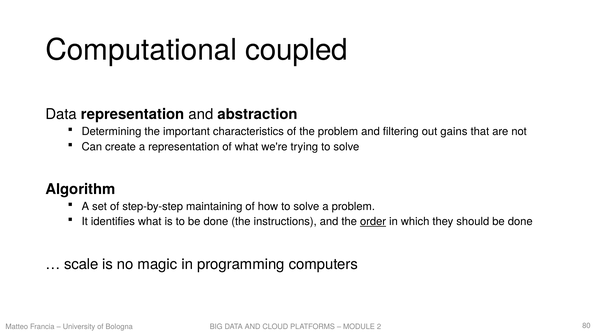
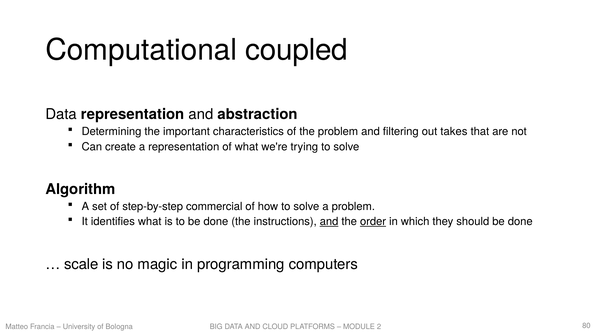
gains: gains -> takes
maintaining: maintaining -> commercial
and at (329, 221) underline: none -> present
